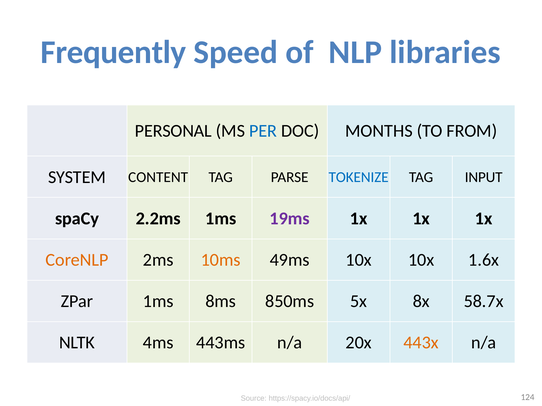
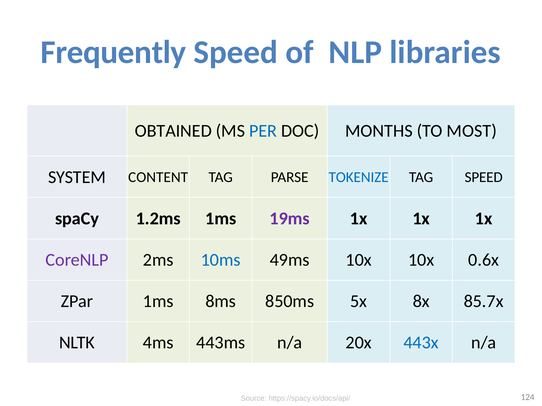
PERSONAL: PERSONAL -> OBTAINED
FROM: FROM -> MOST
TAG INPUT: INPUT -> SPEED
2.2ms: 2.2ms -> 1.2ms
CoreNLP colour: orange -> purple
10ms colour: orange -> blue
1.6x: 1.6x -> 0.6x
58.7x: 58.7x -> 85.7x
443x colour: orange -> blue
